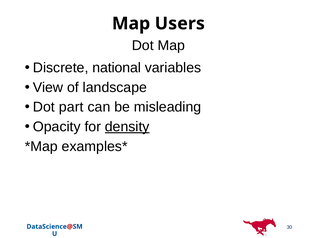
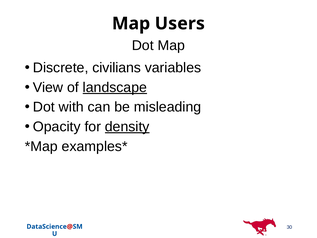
national: national -> civilians
landscape underline: none -> present
part: part -> with
